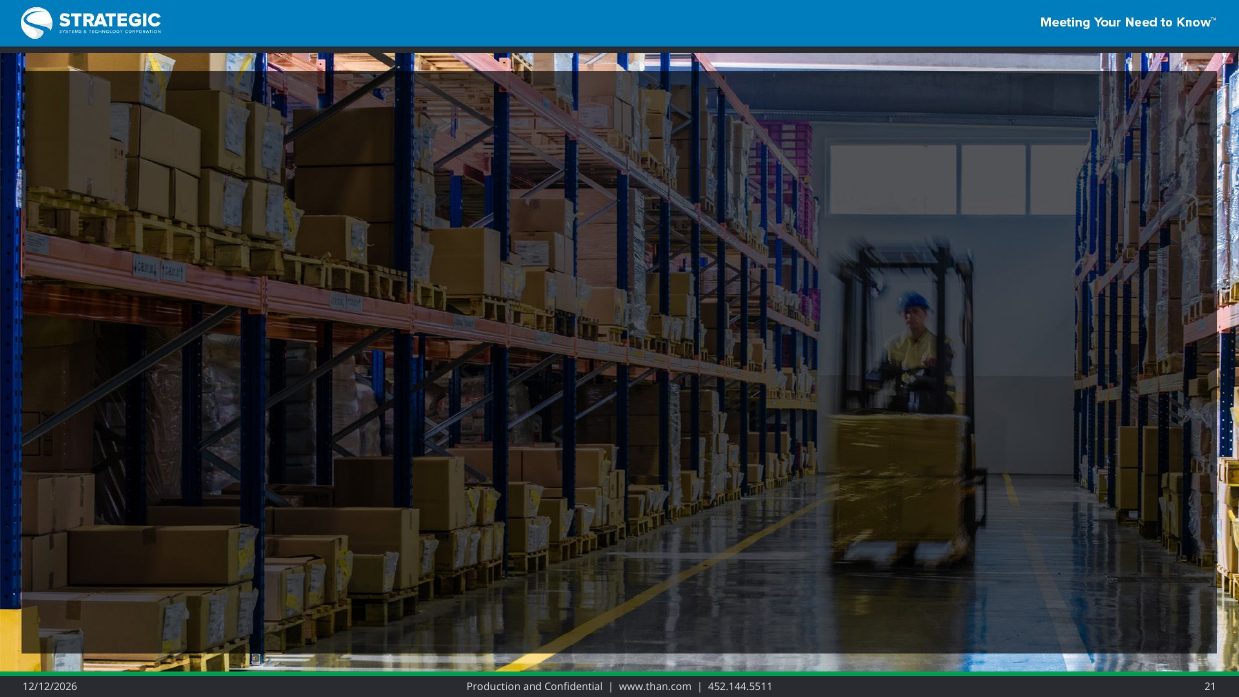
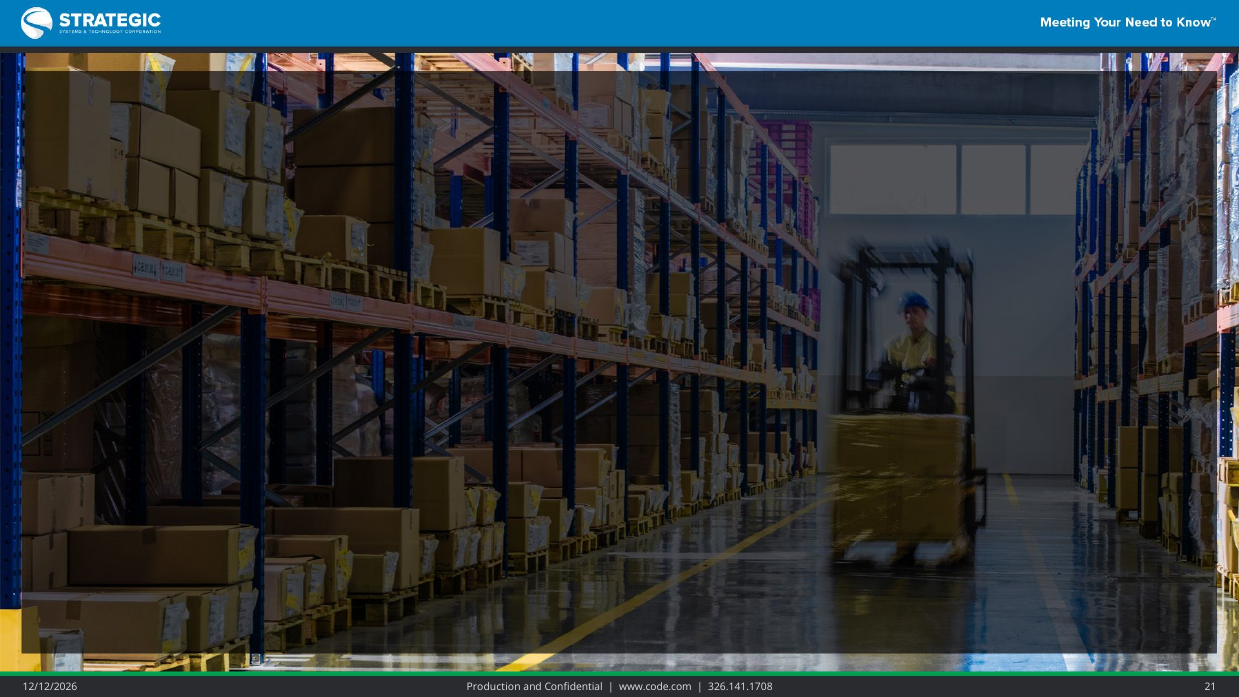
www.than.com: www.than.com -> www.code.com
452.144.5511: 452.144.5511 -> 326.141.1708
